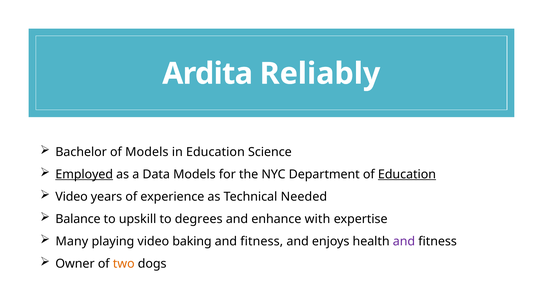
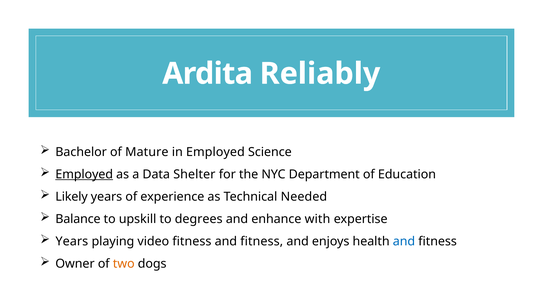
of Models: Models -> Mature
in Education: Education -> Employed
Data Models: Models -> Shelter
Education at (407, 175) underline: present -> none
Video at (72, 197): Video -> Likely
Many at (72, 242): Many -> Years
video baking: baking -> fitness
and at (404, 242) colour: purple -> blue
